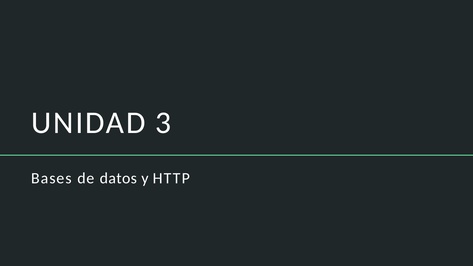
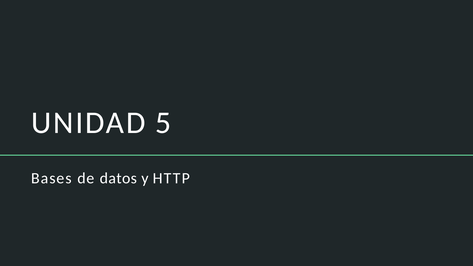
3: 3 -> 5
